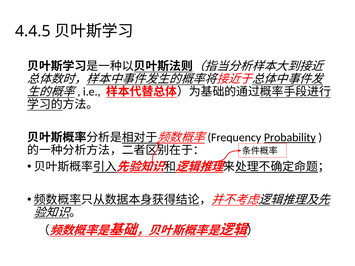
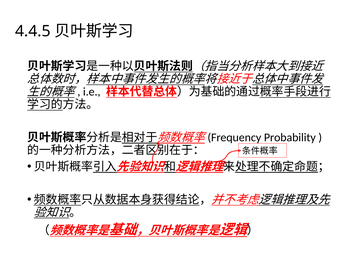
Probability underline: present -> none
